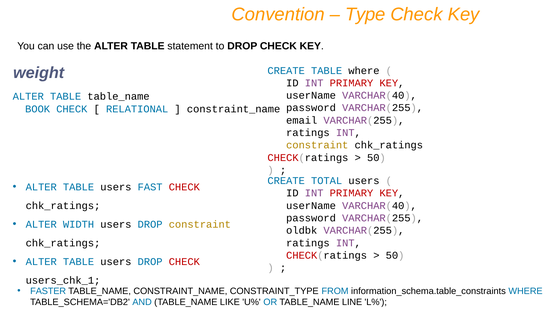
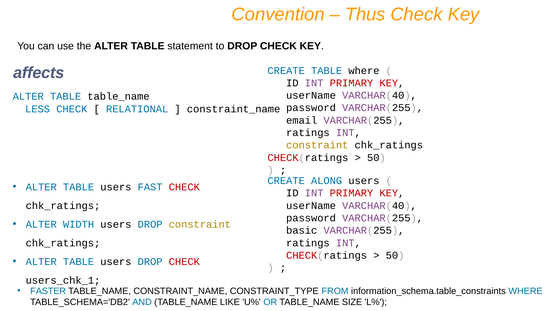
Type: Type -> Thus
weight: weight -> affects
BOOK: BOOK -> LESS
TOTAL: TOTAL -> ALONG
oldbk: oldbk -> basic
LINE: LINE -> SIZE
